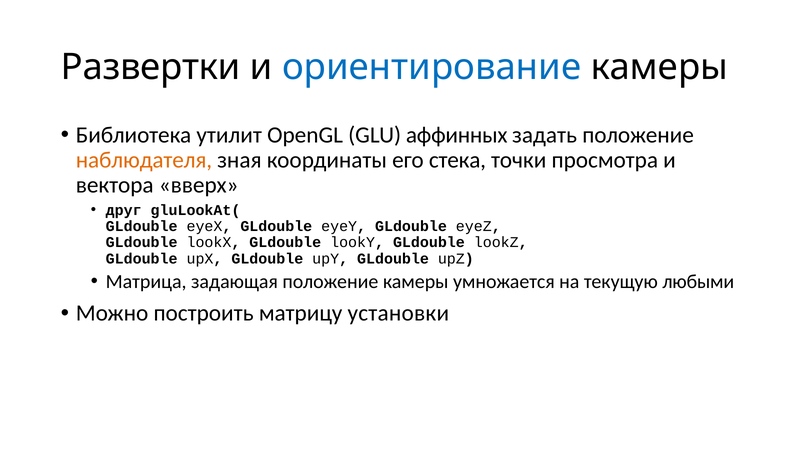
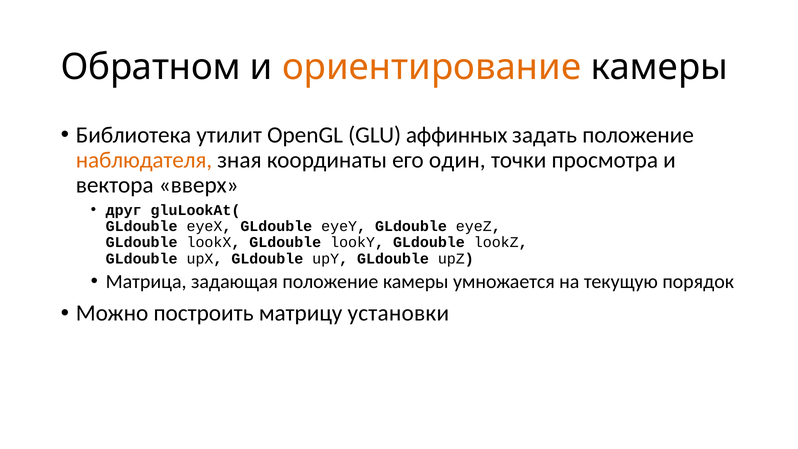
Развертки: Развертки -> Обратном
ориентирование colour: blue -> orange
стека: стека -> один
любыми: любыми -> порядок
